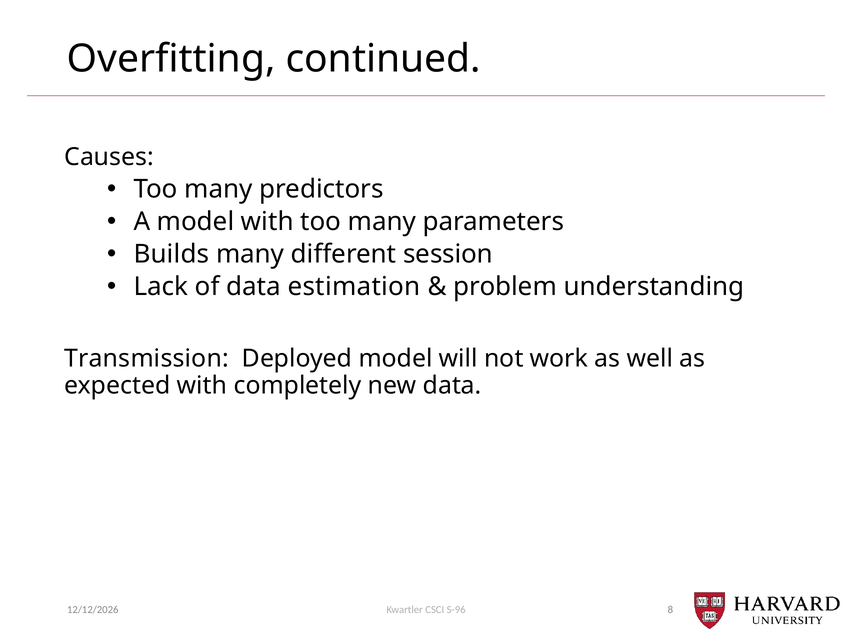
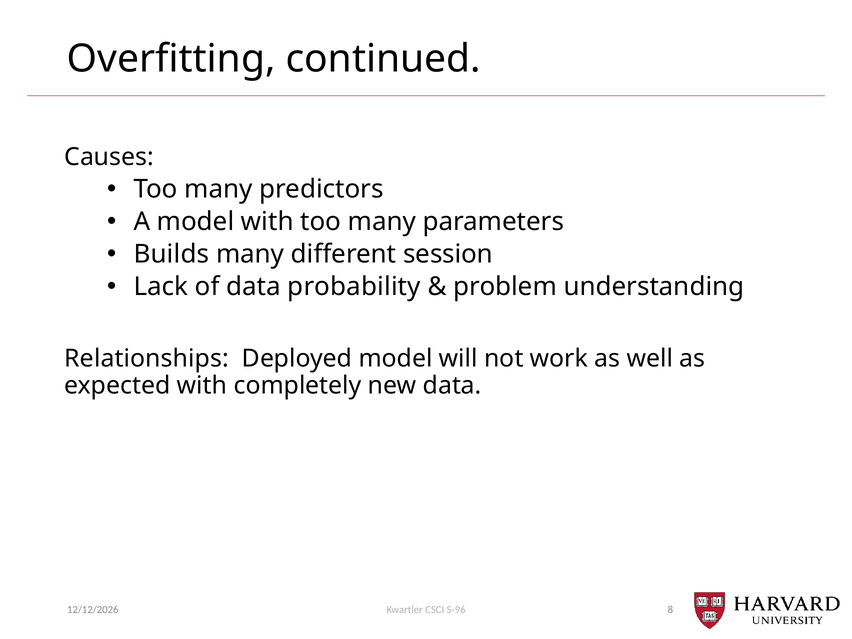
estimation: estimation -> probability
Transmission: Transmission -> Relationships
